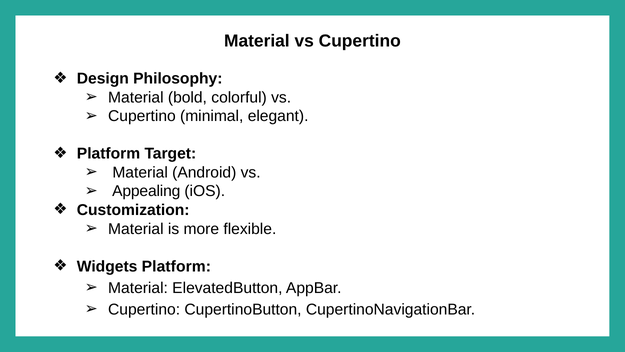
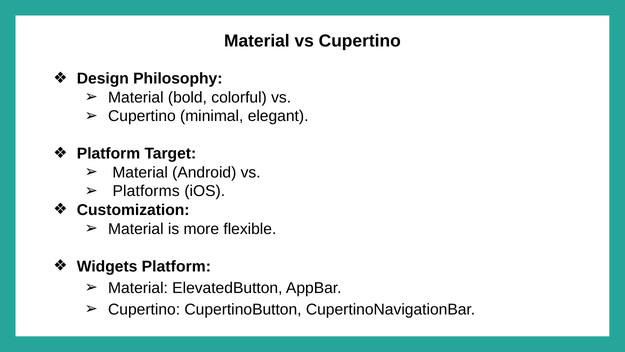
Appealing: Appealing -> Platforms
